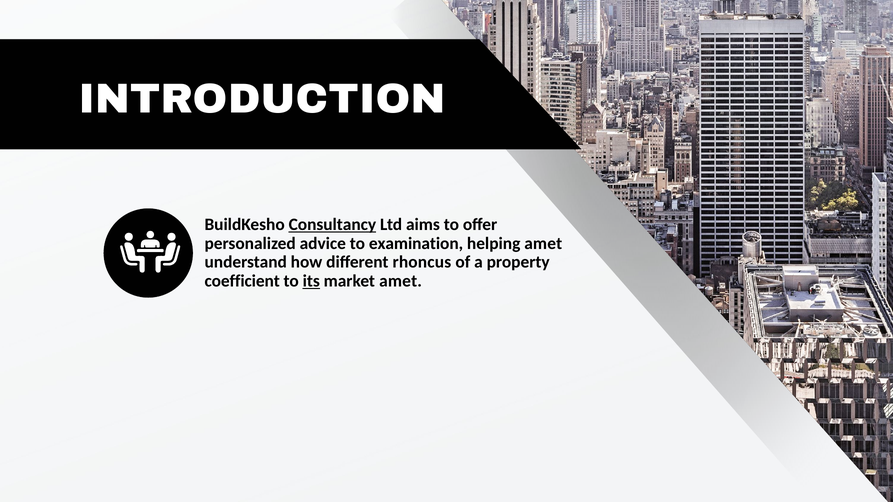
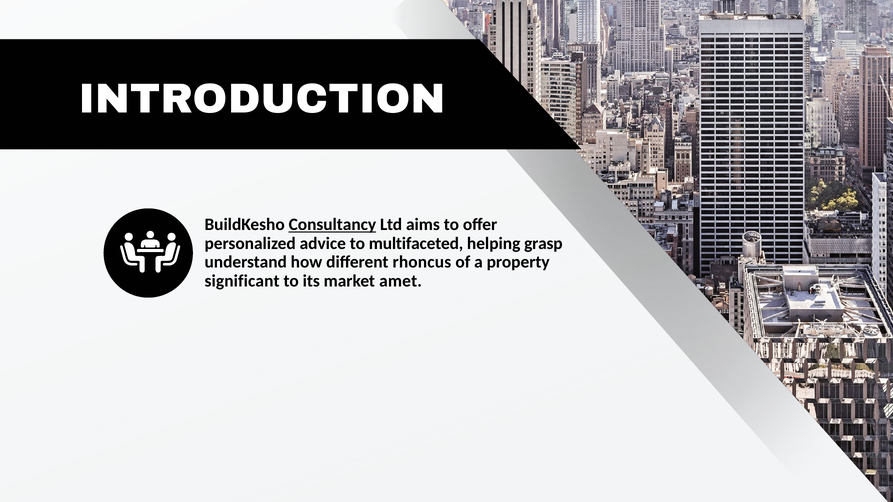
examination: examination -> multifaceted
helping amet: amet -> grasp
coefficient: coefficient -> significant
its underline: present -> none
